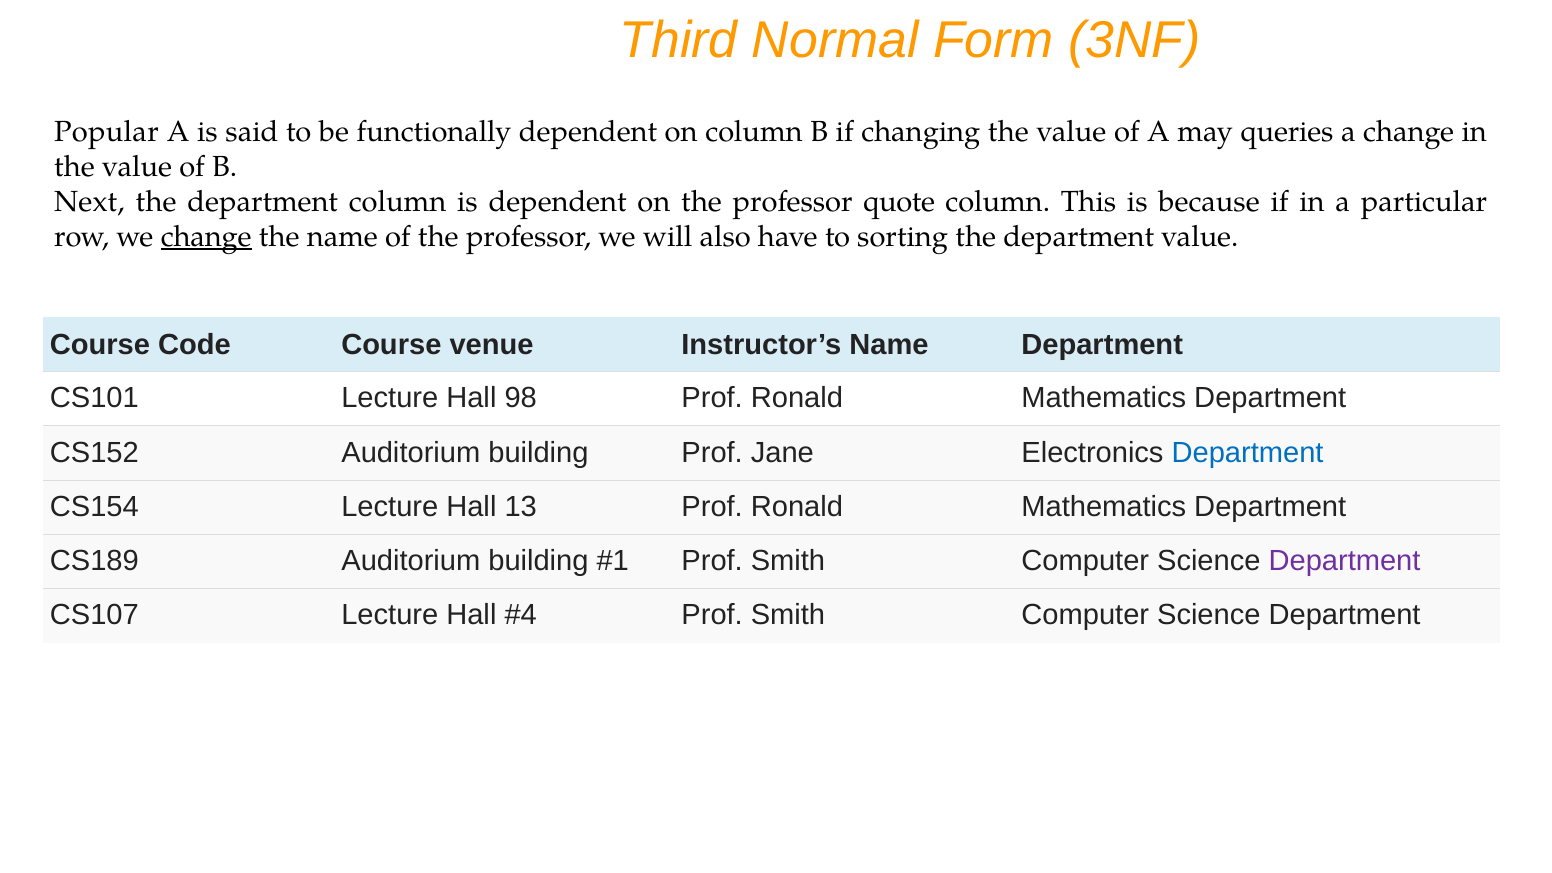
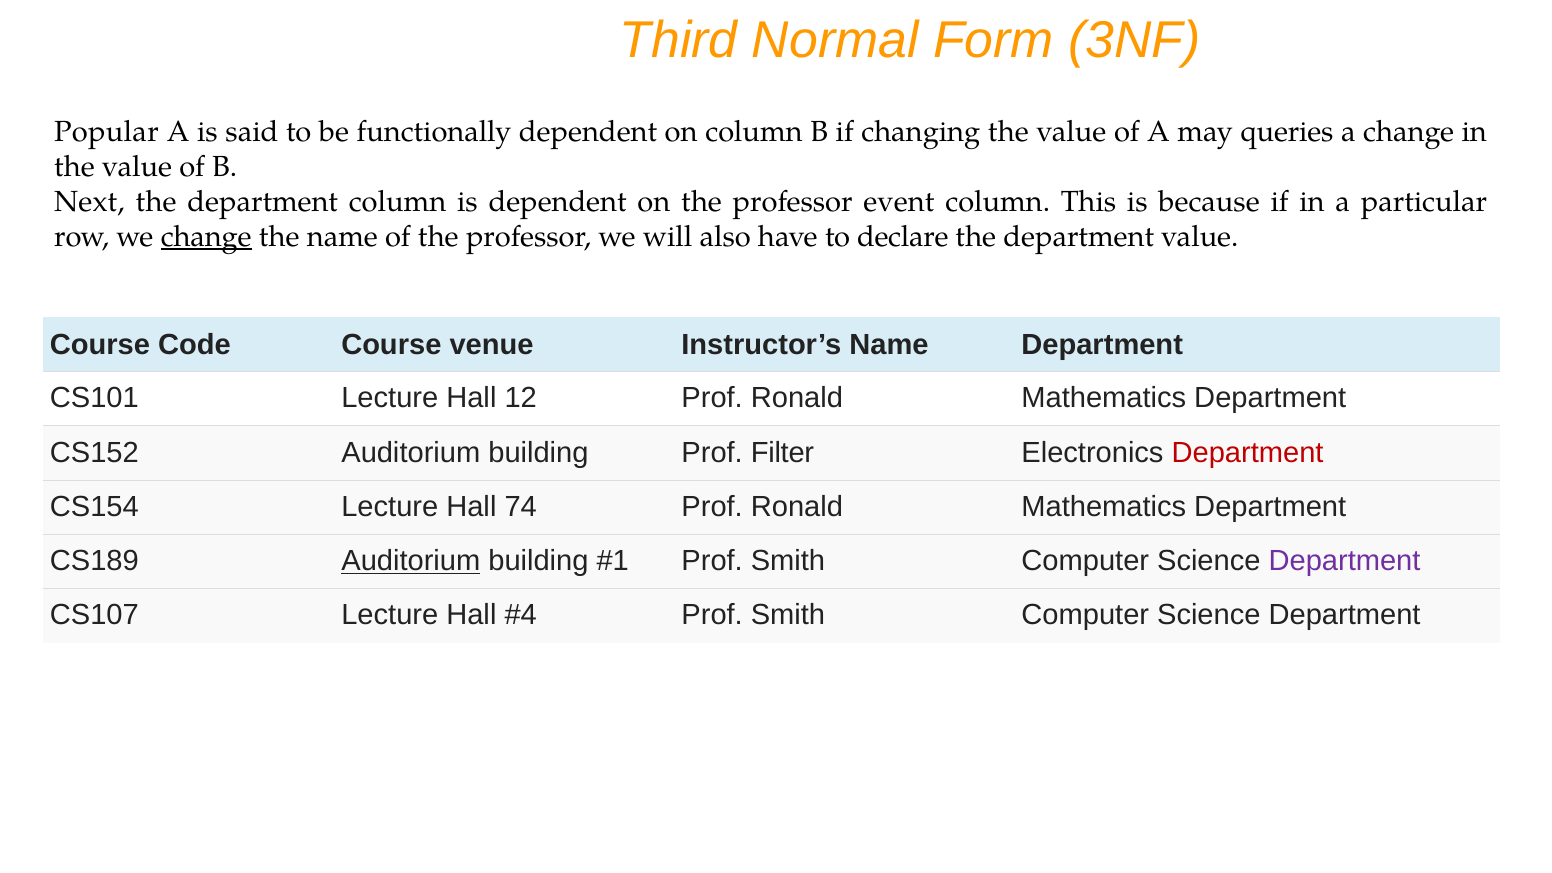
quote: quote -> event
sorting: sorting -> declare
98: 98 -> 12
Jane: Jane -> Filter
Department at (1248, 452) colour: blue -> red
13: 13 -> 74
Auditorium at (411, 561) underline: none -> present
